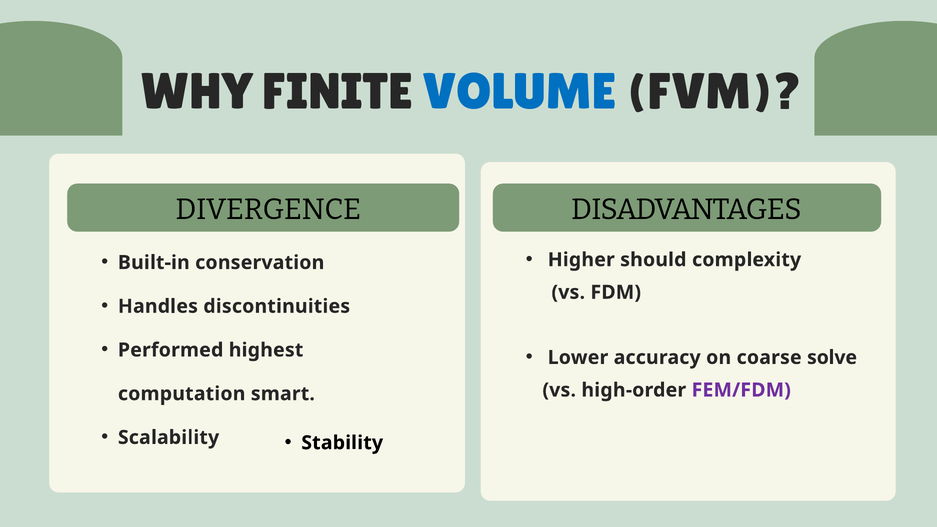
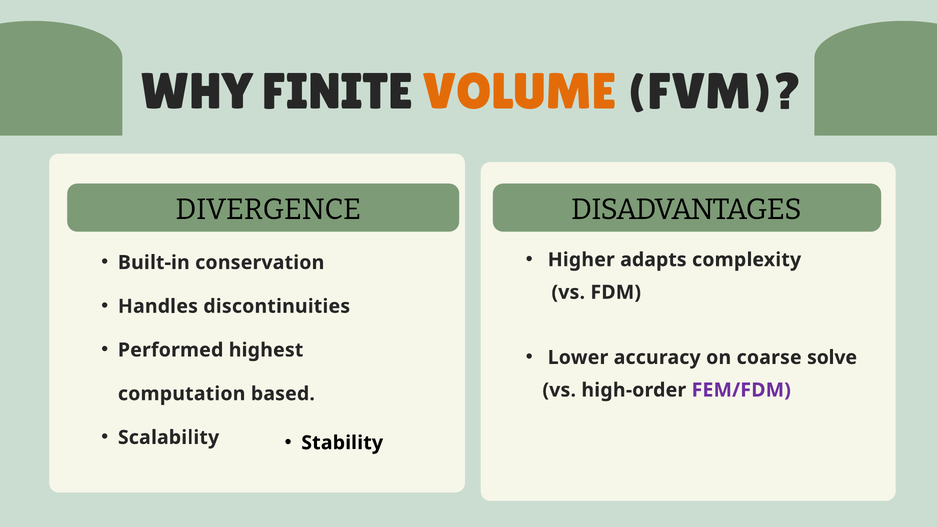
VOLUME colour: blue -> orange
should: should -> adapts
smart: smart -> based
